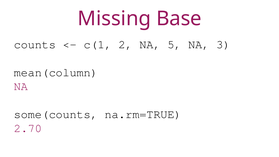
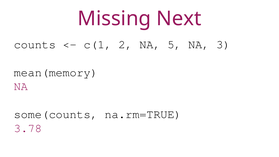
Base: Base -> Next
mean(column: mean(column -> mean(memory
2.70: 2.70 -> 3.78
